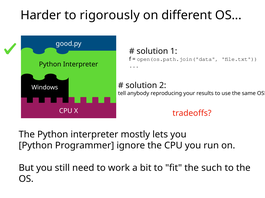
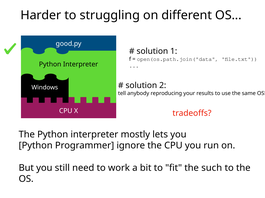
rigorously: rigorously -> struggling
